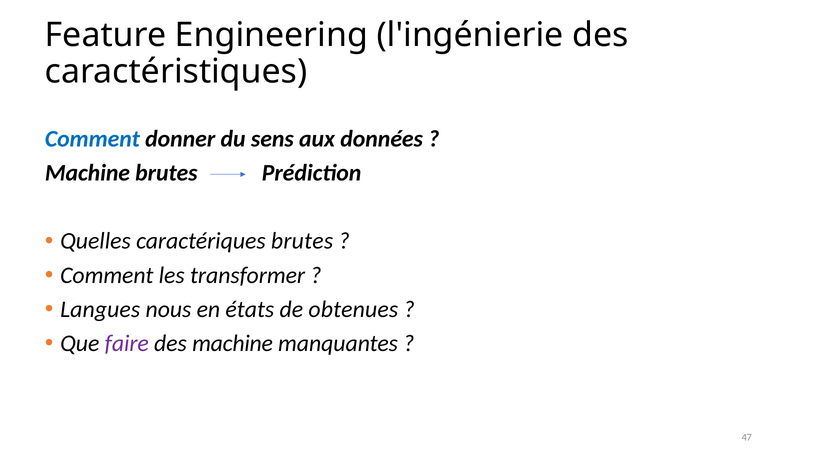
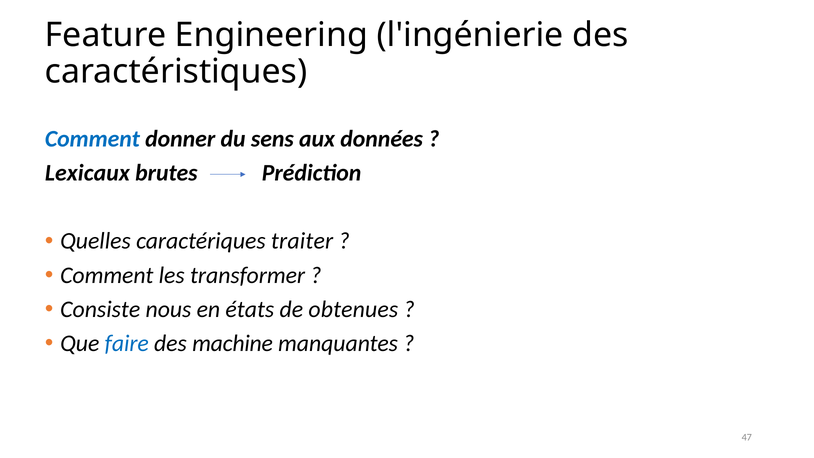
Machine at (87, 173): Machine -> Lexicaux
caractériques brutes: brutes -> traiter
Langues: Langues -> Consiste
faire colour: purple -> blue
